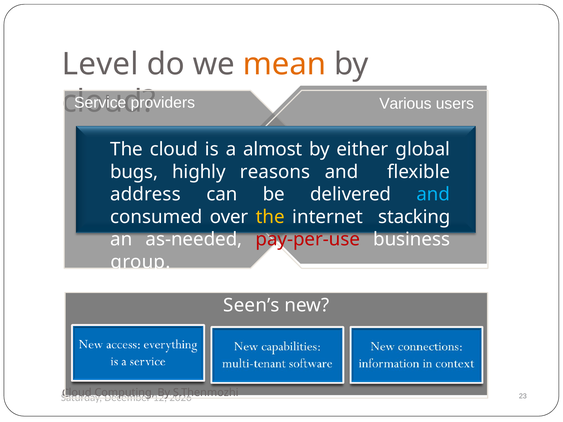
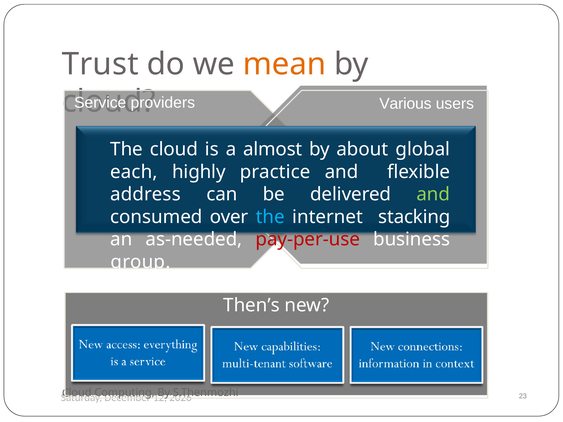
Level: Level -> Trust
either: either -> about
bugs: bugs -> each
reasons: reasons -> practice
and at (433, 194) colour: light blue -> light green
the at (270, 217) colour: yellow -> light blue
Seen’s: Seen’s -> Then’s
